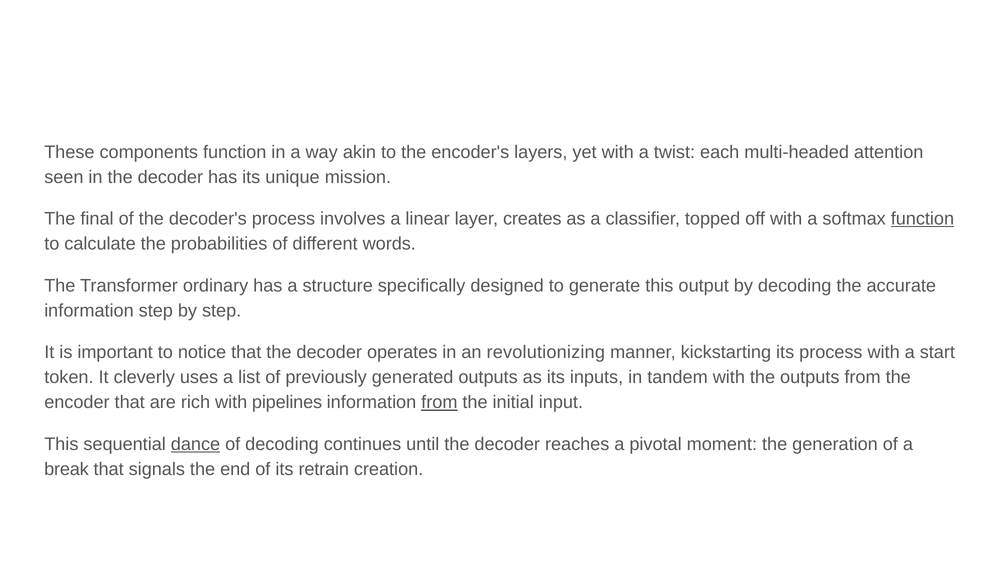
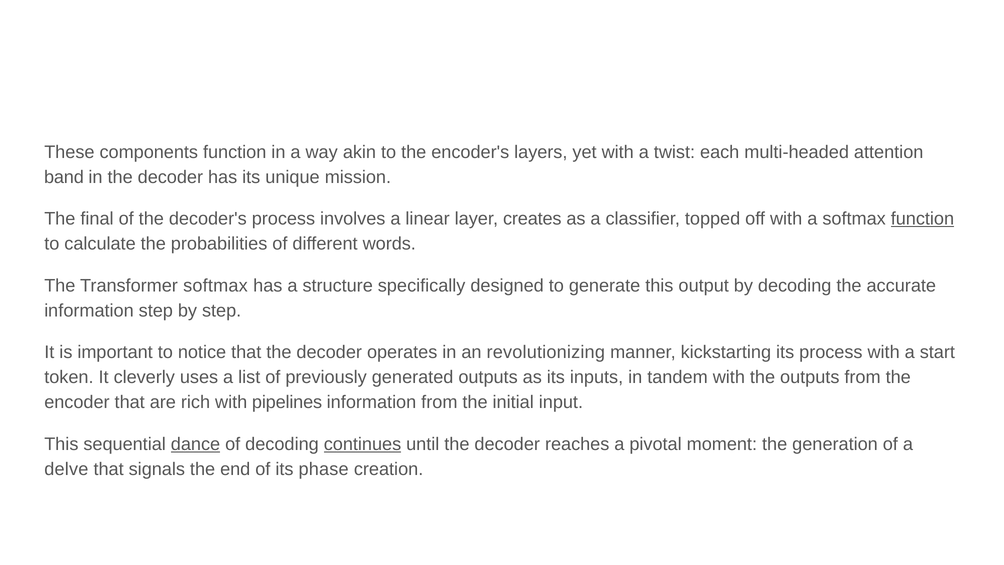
seen: seen -> band
Transformer ordinary: ordinary -> softmax
from at (439, 402) underline: present -> none
continues underline: none -> present
break: break -> delve
retrain: retrain -> phase
